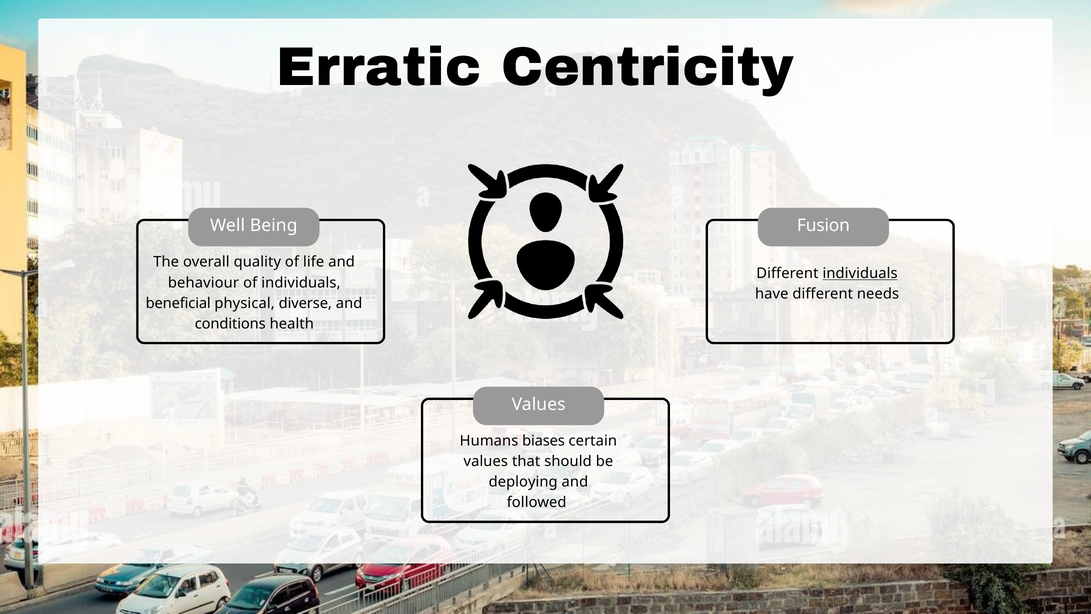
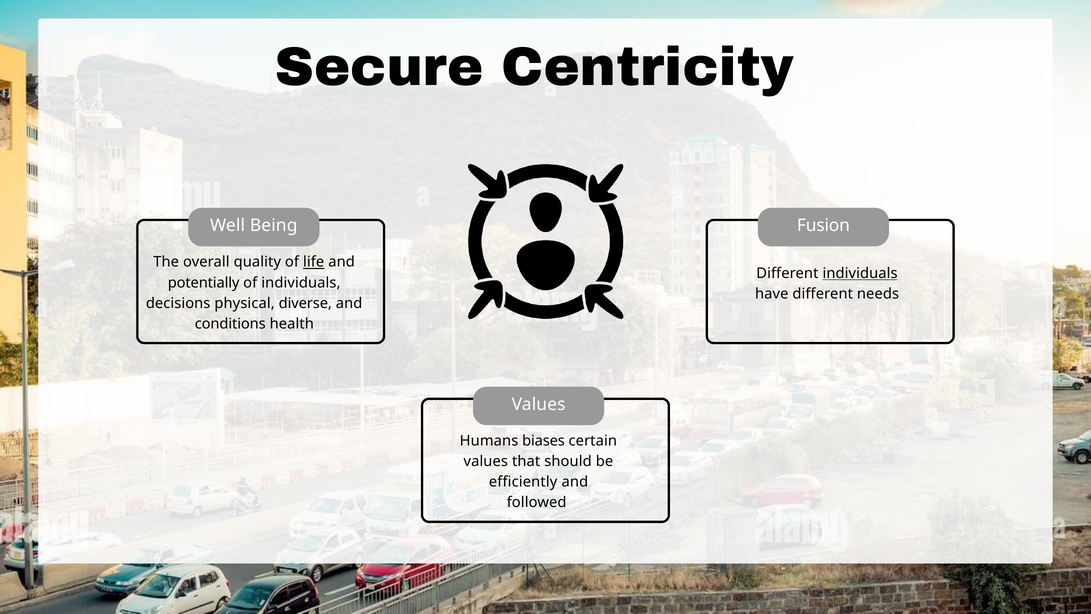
Erratic: Erratic -> Secure
life underline: none -> present
behaviour: behaviour -> potentially
beneficial: beneficial -> decisions
deploying: deploying -> efficiently
